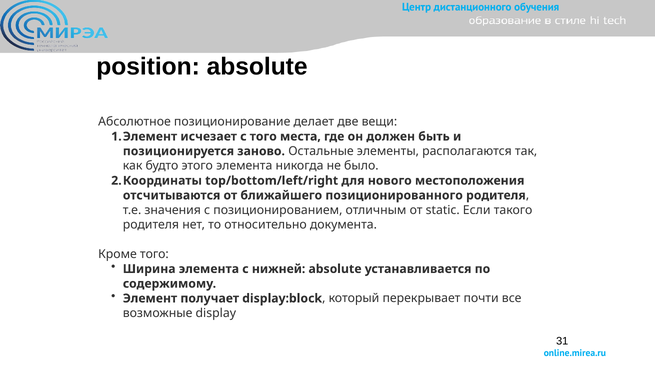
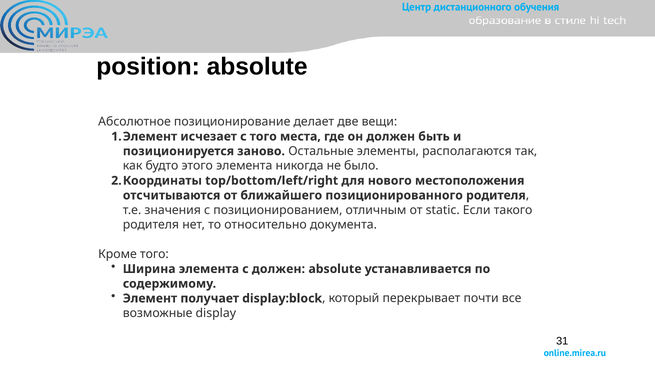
с нижней: нижней -> должен
